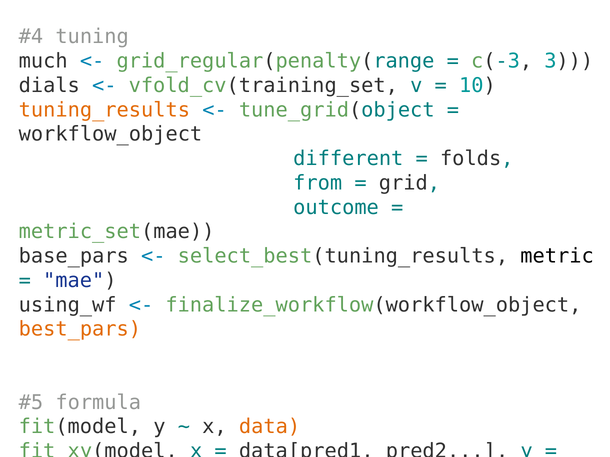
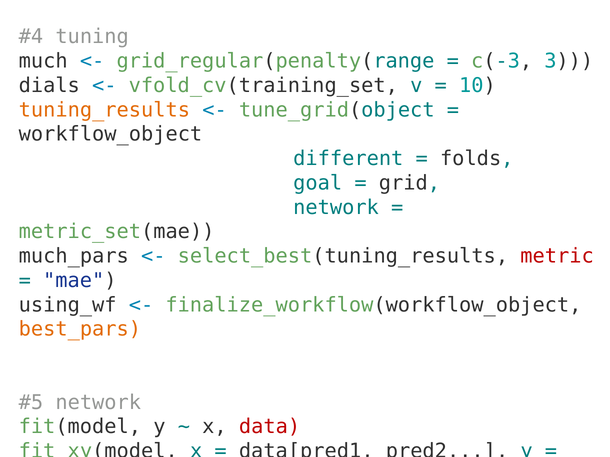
from: from -> goal
outcome at (336, 208): outcome -> network
base_pars: base_pars -> much_pars
metric colour: black -> red
formula at (98, 403): formula -> network
data colour: orange -> red
